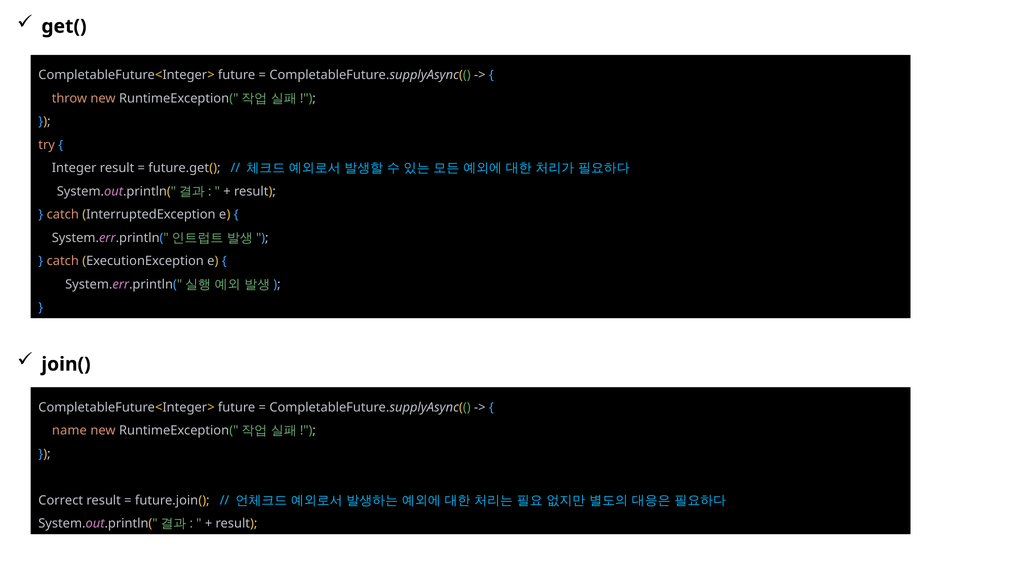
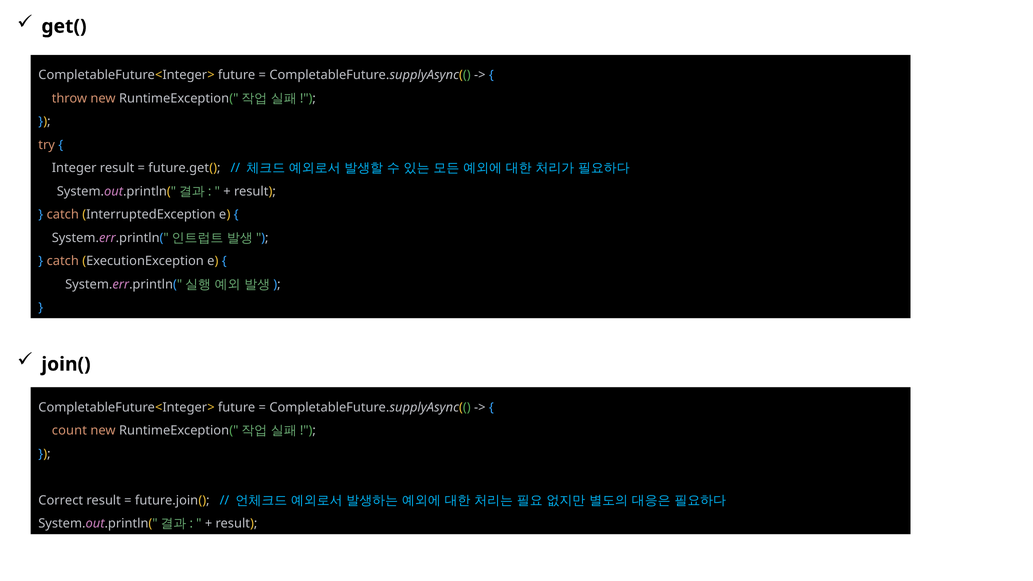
name: name -> count
